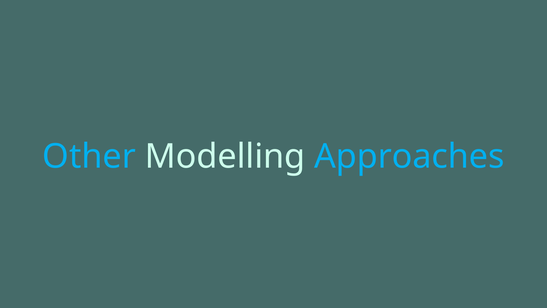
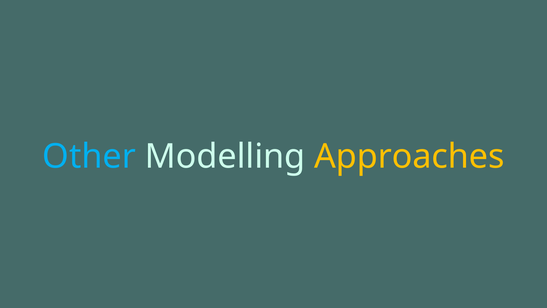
Approaches colour: light blue -> yellow
